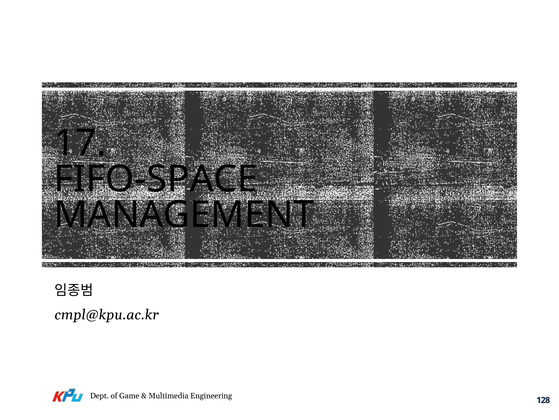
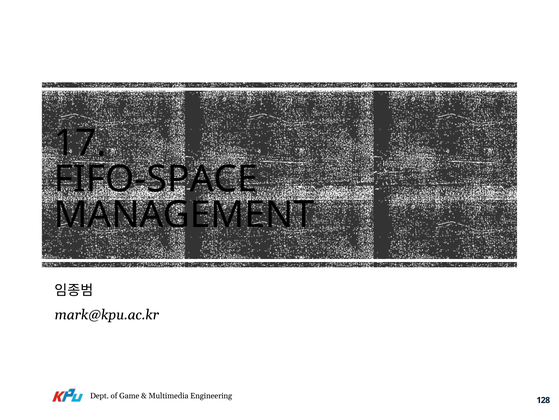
cmpl@kpu.ac.kr: cmpl@kpu.ac.kr -> mark@kpu.ac.kr
